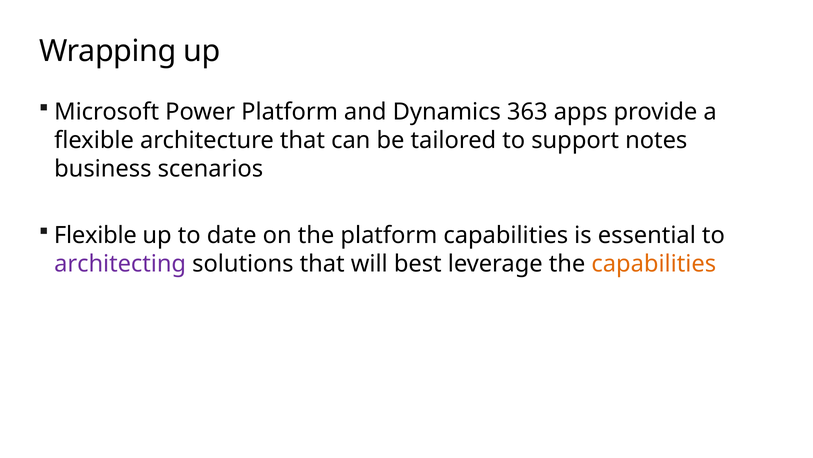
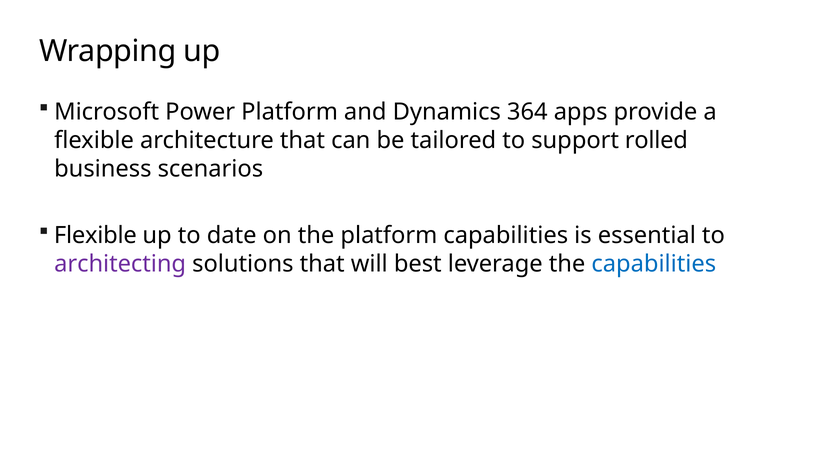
363: 363 -> 364
notes: notes -> rolled
capabilities at (654, 263) colour: orange -> blue
